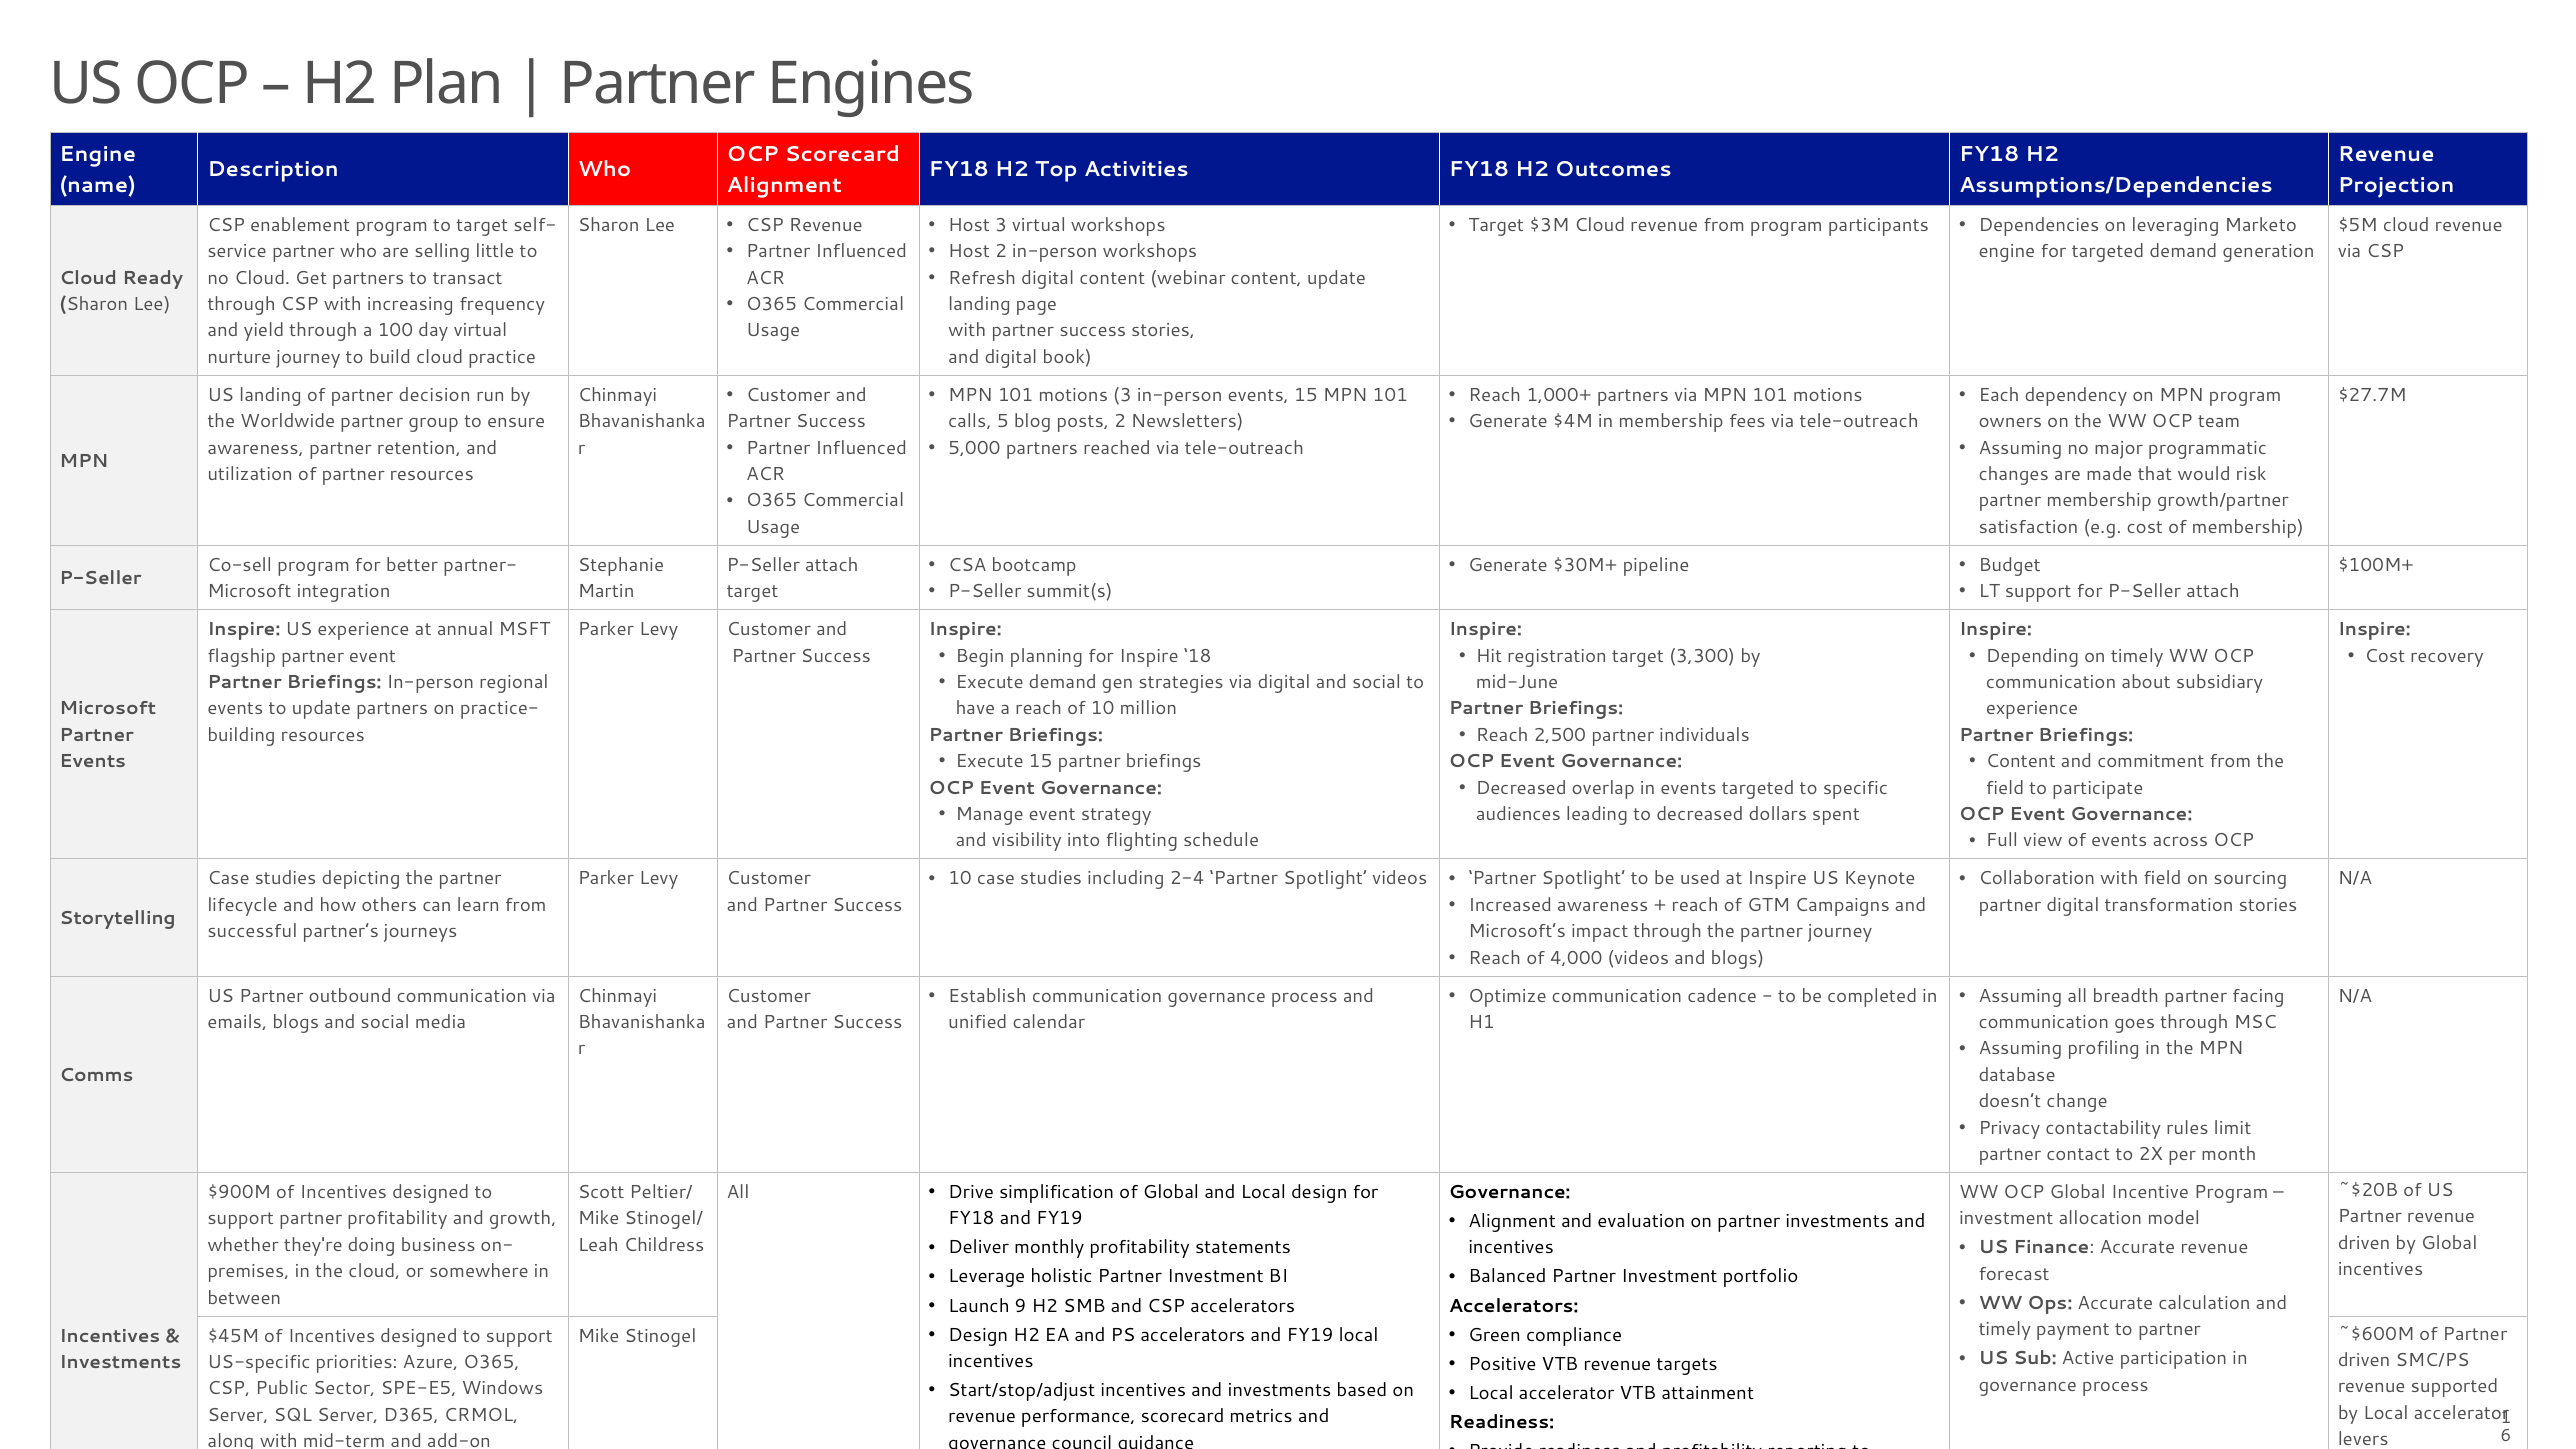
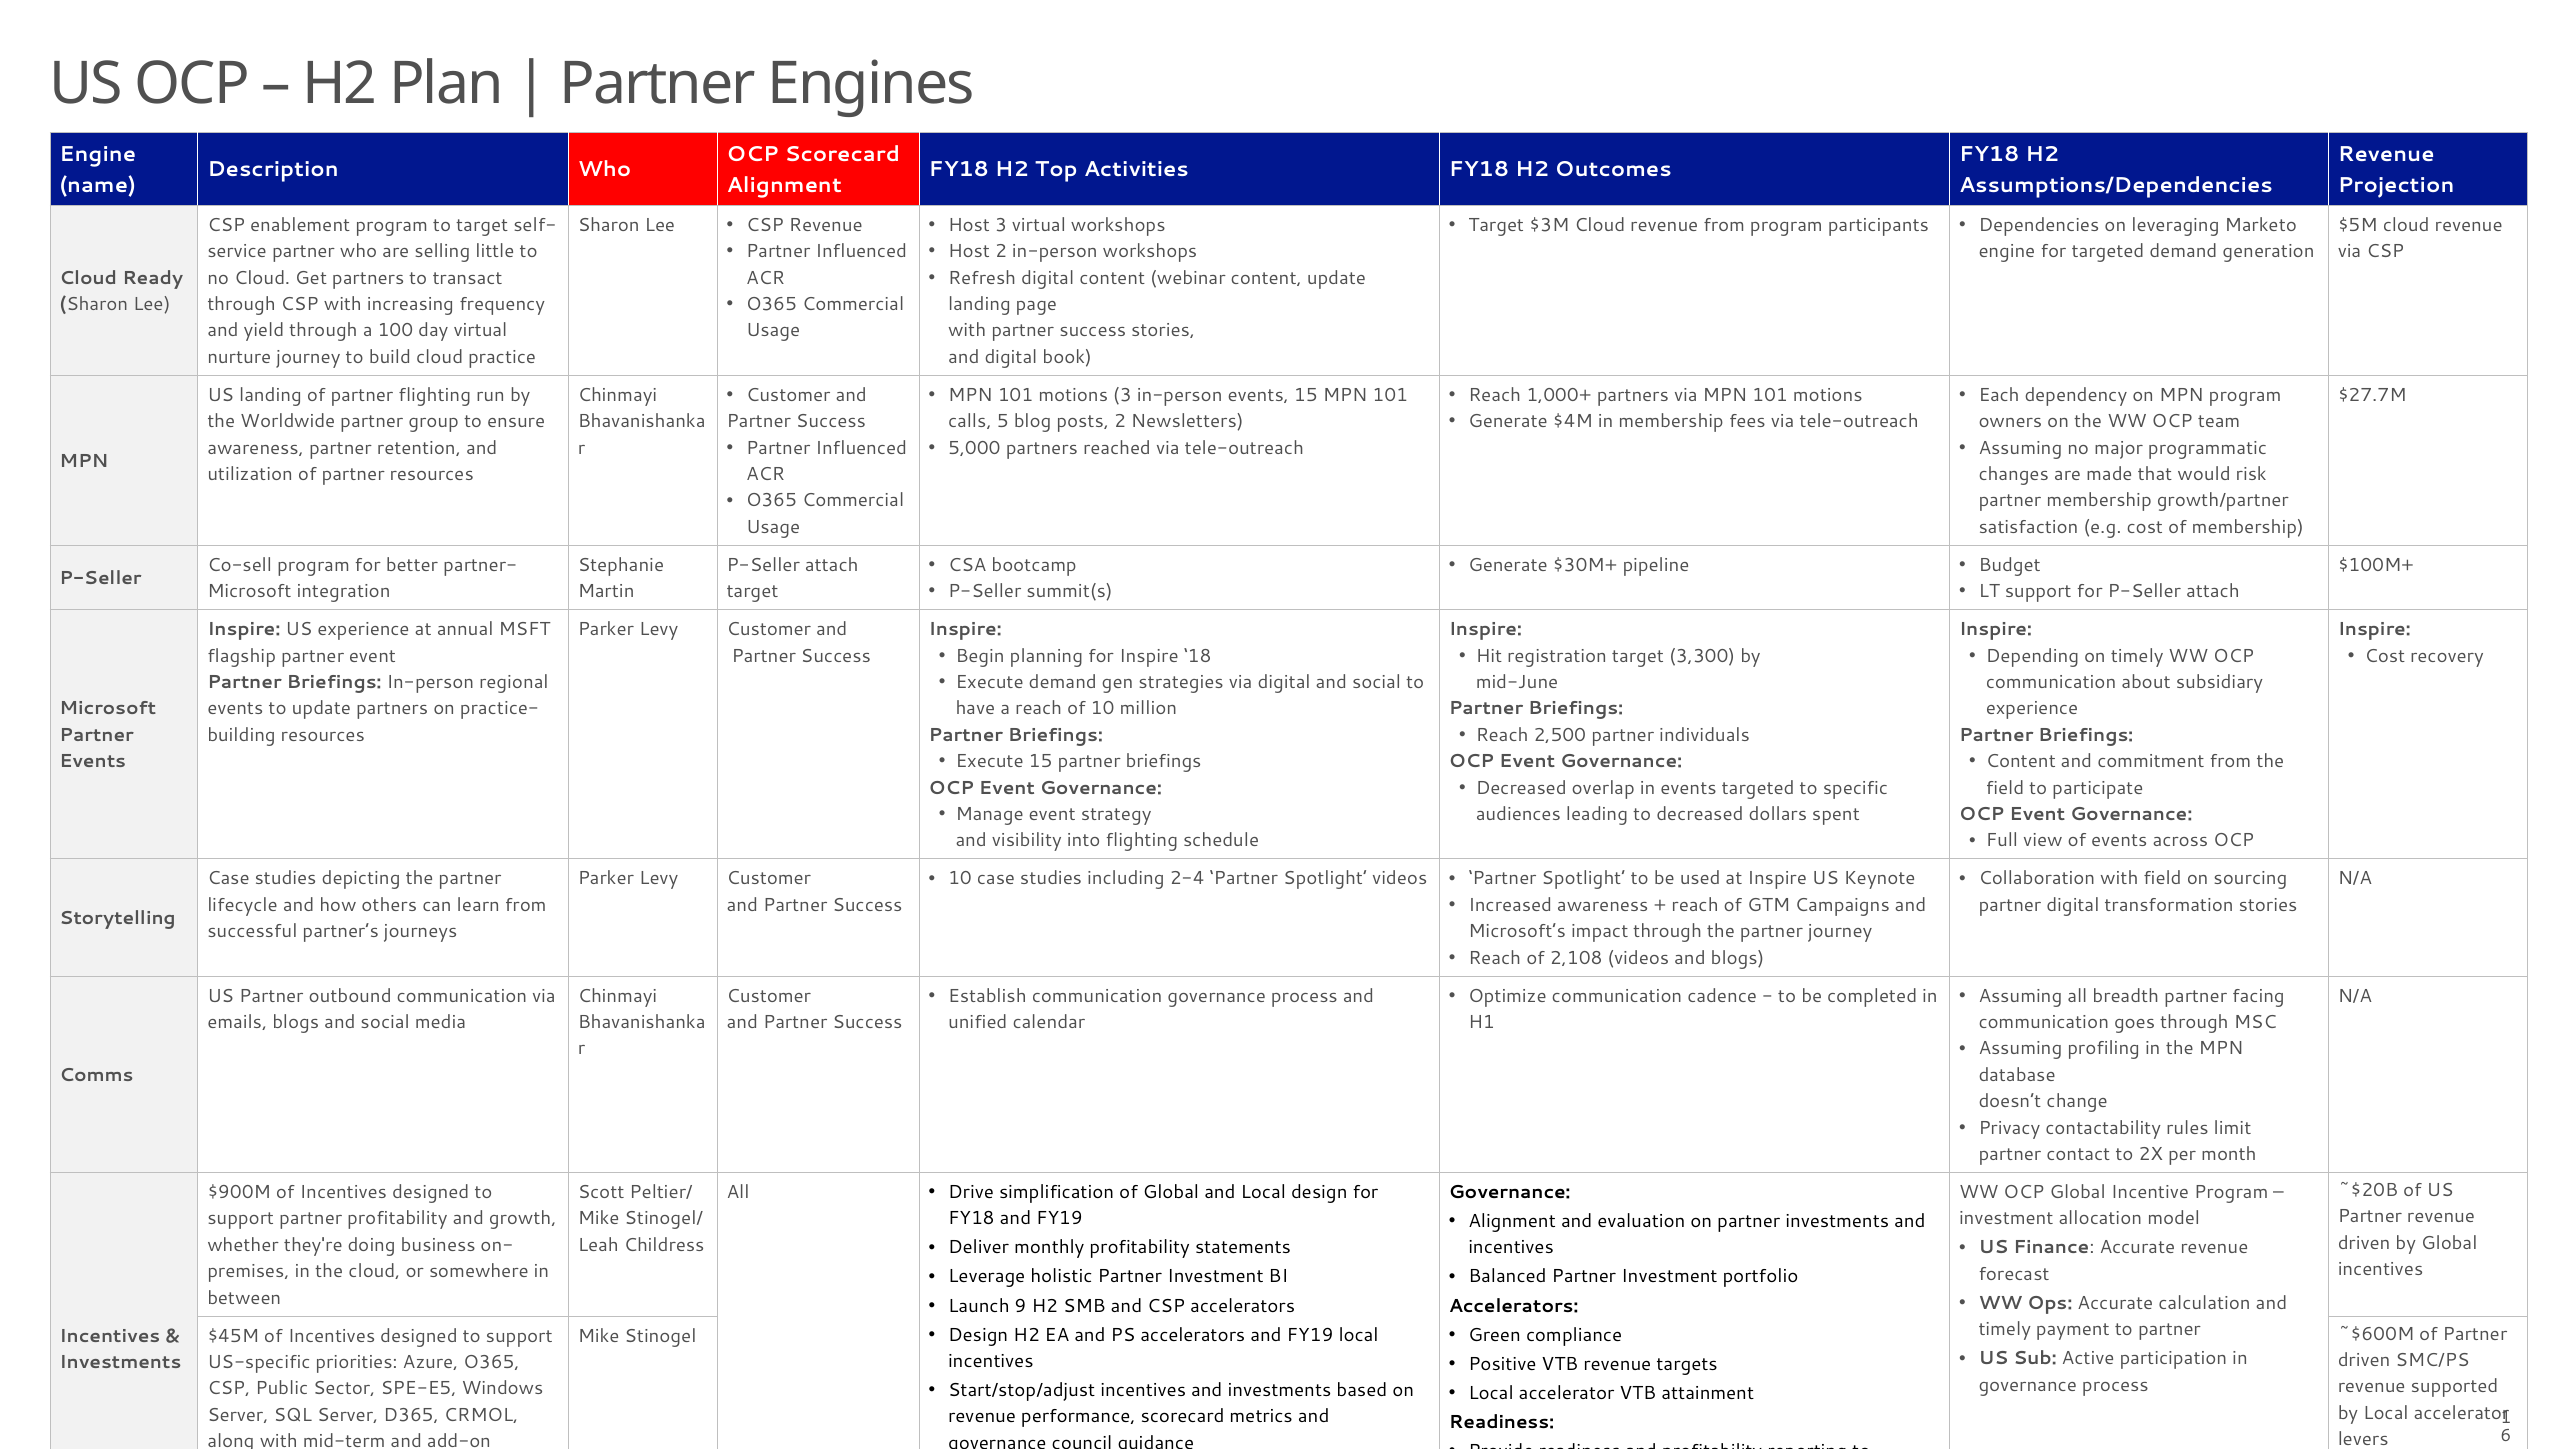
partner decision: decision -> flighting
4,000: 4,000 -> 2,108
